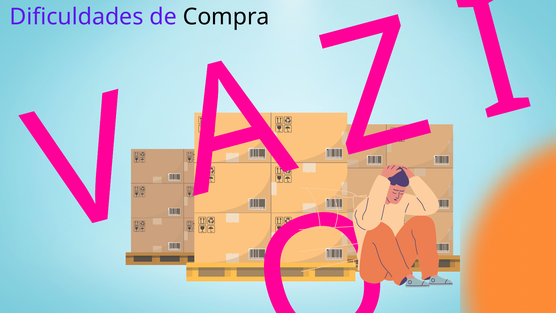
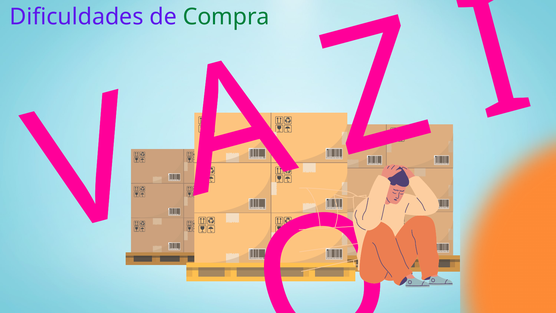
Compra colour: black -> green
